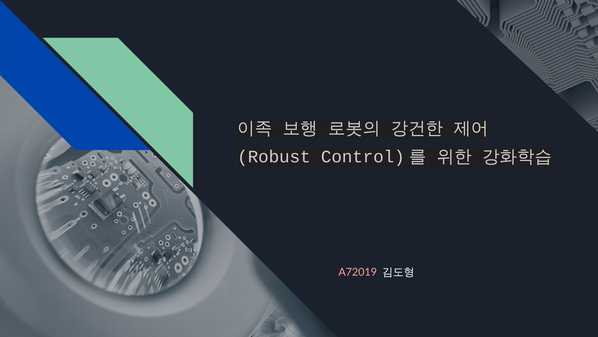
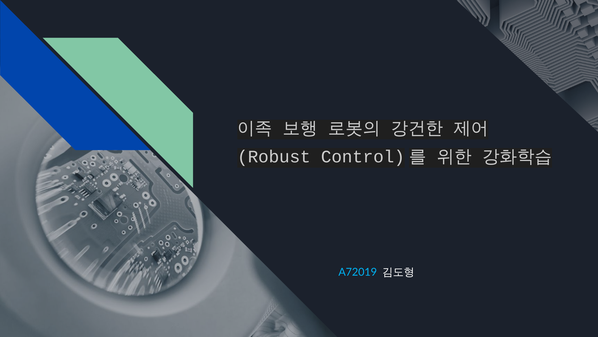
A72019 colour: pink -> light blue
